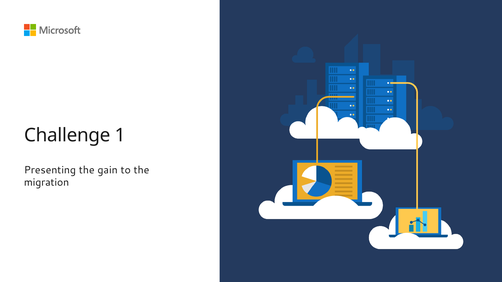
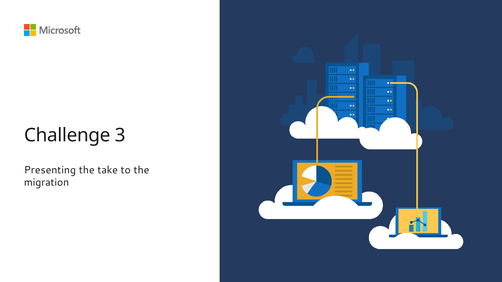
1: 1 -> 3
gain: gain -> take
